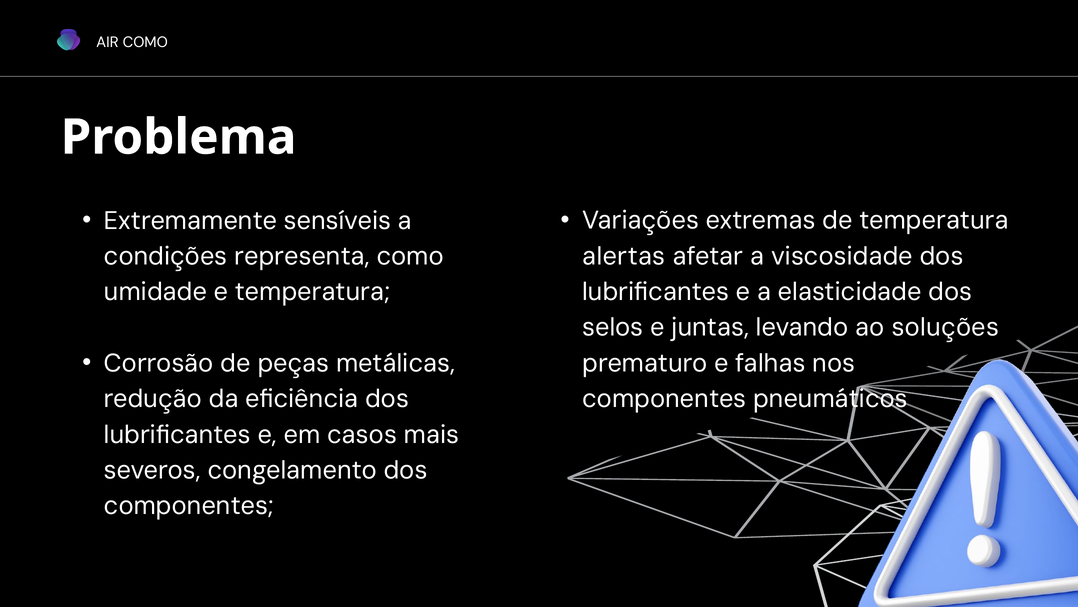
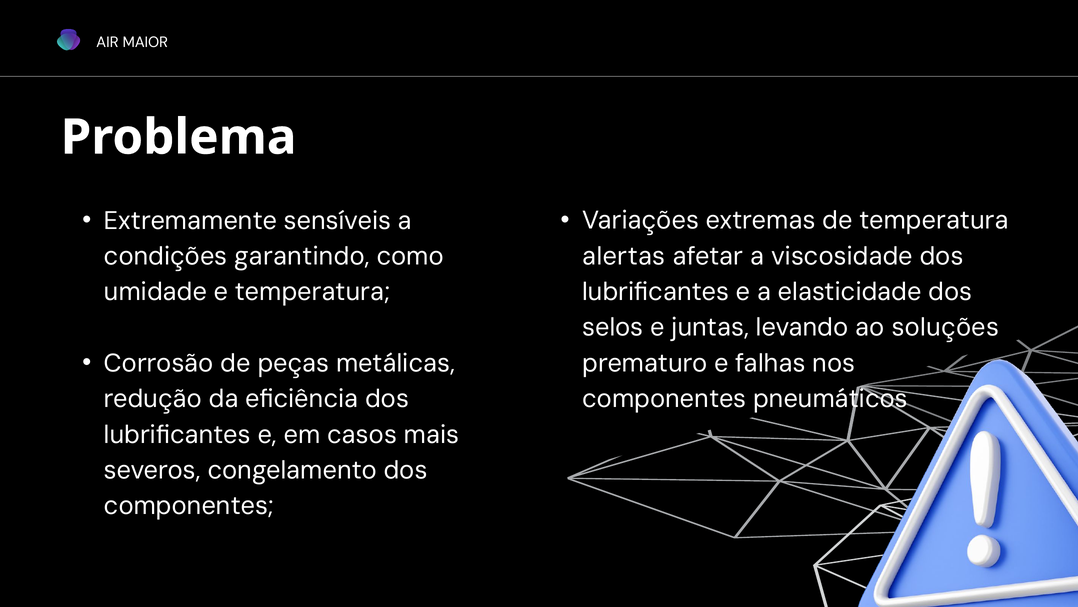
AIR COMO: COMO -> MAIOR
representa: representa -> garantindo
